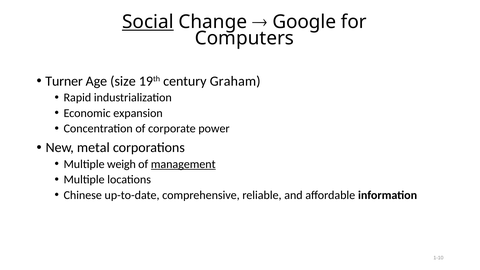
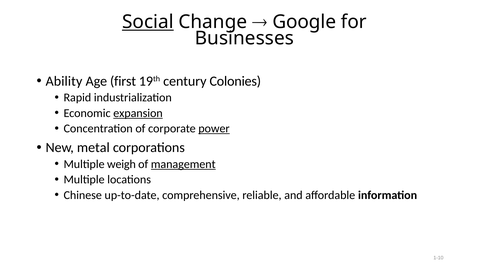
Computers: Computers -> Businesses
Turner: Turner -> Ability
size: size -> first
Graham: Graham -> Colonies
expansion underline: none -> present
power underline: none -> present
